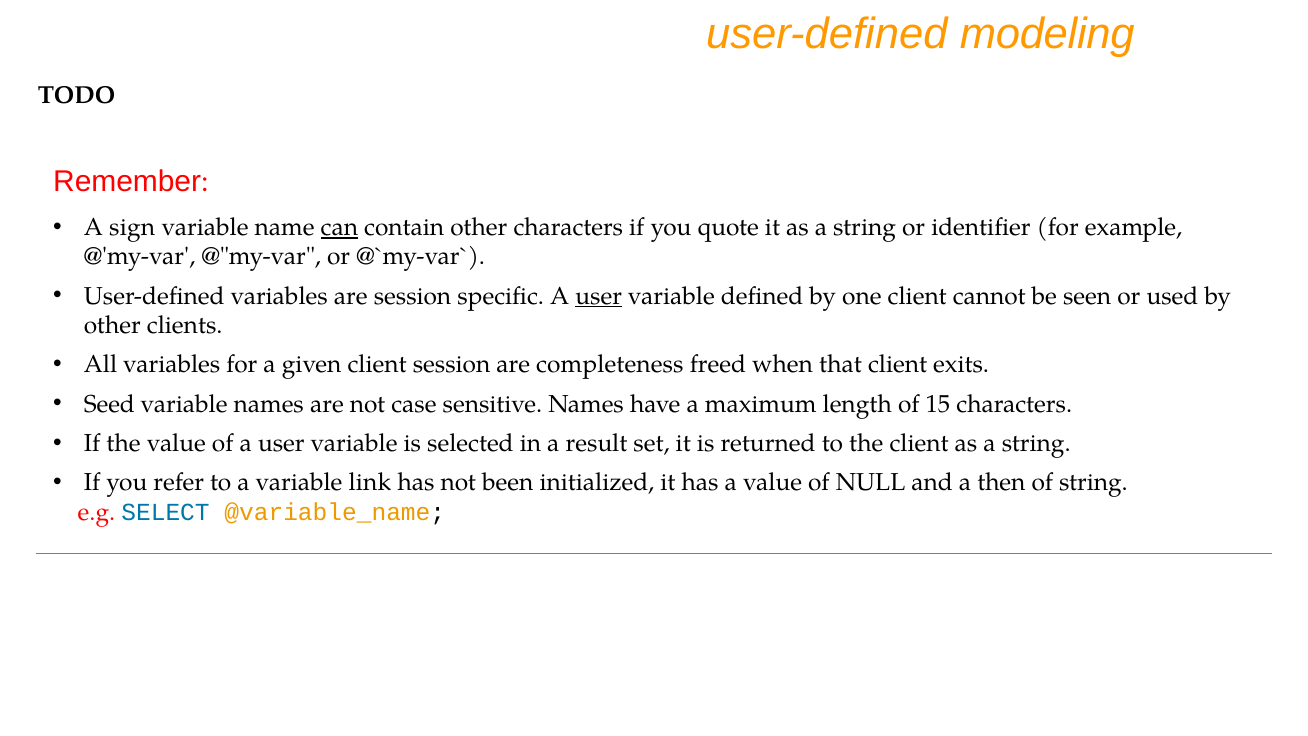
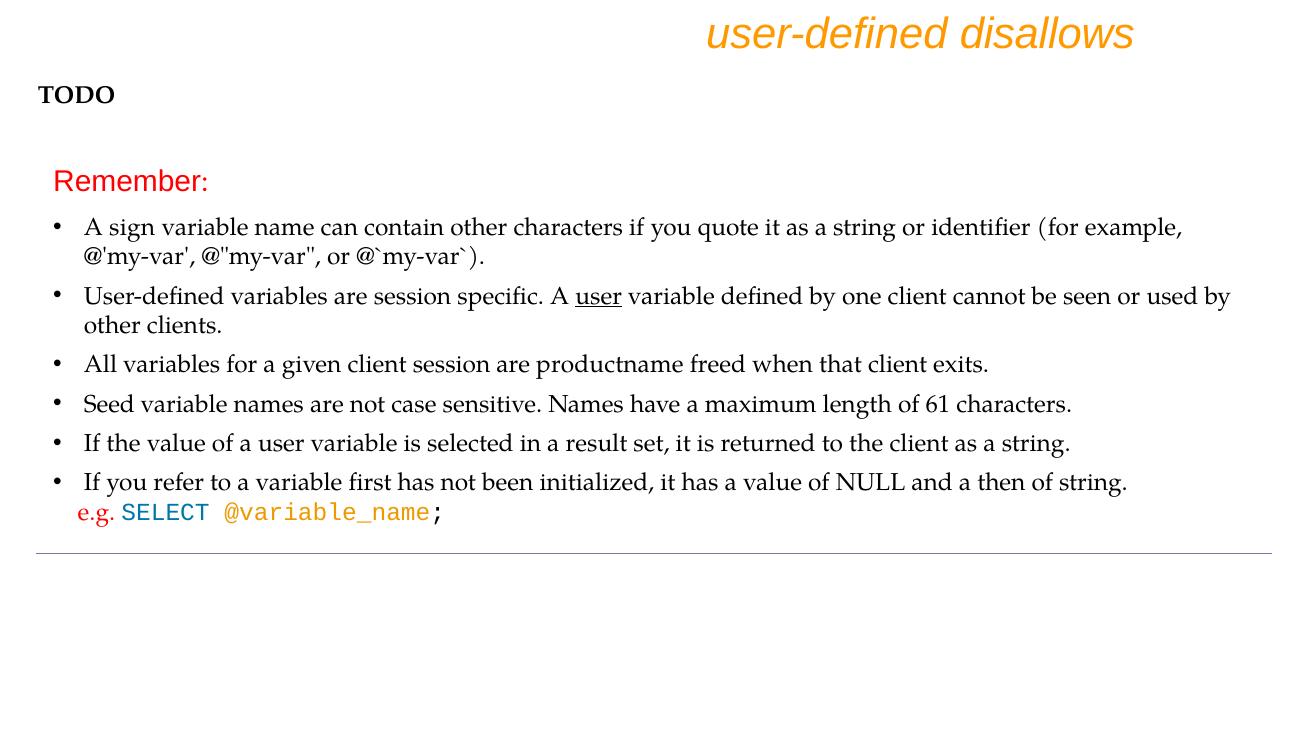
modeling: modeling -> disallows
can underline: present -> none
completeness: completeness -> productname
15: 15 -> 61
link: link -> first
